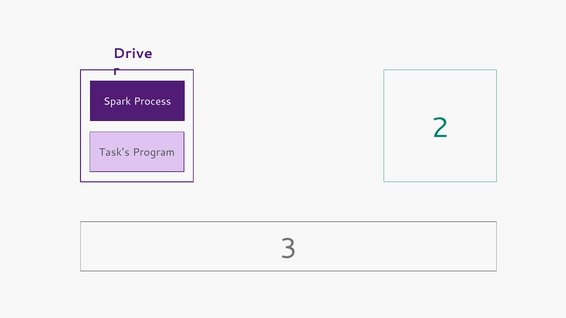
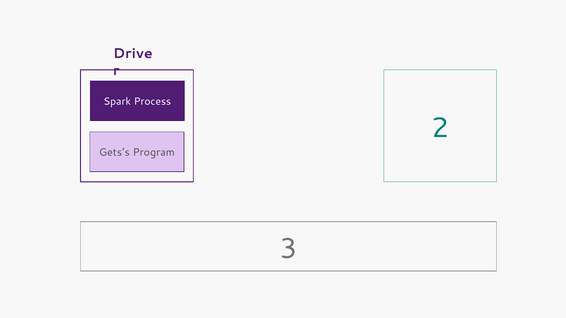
Task’s: Task’s -> Gets’s
